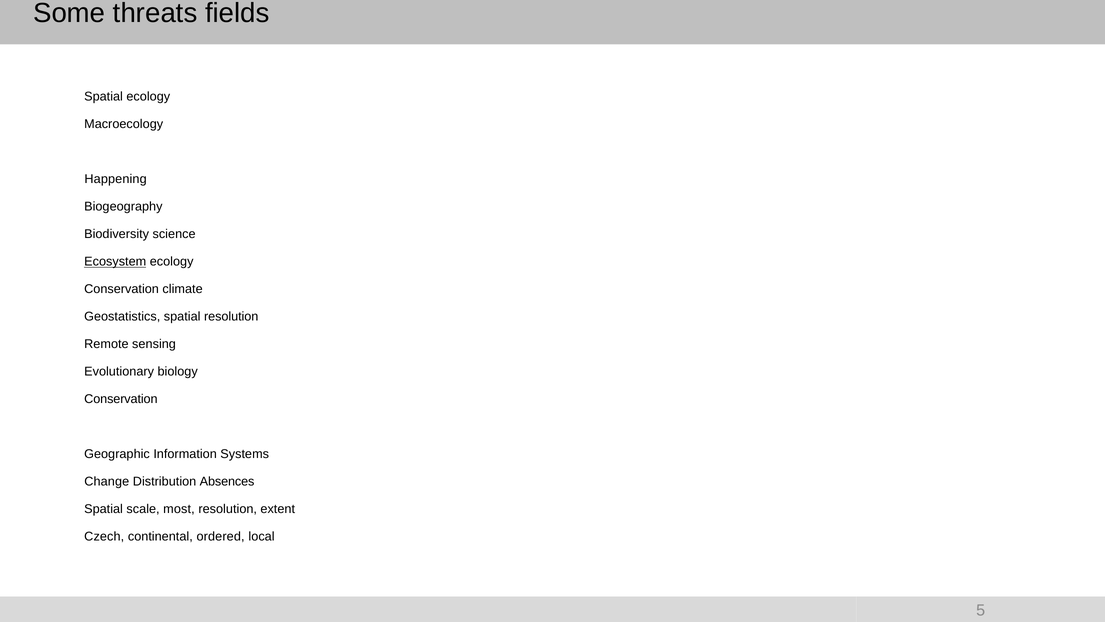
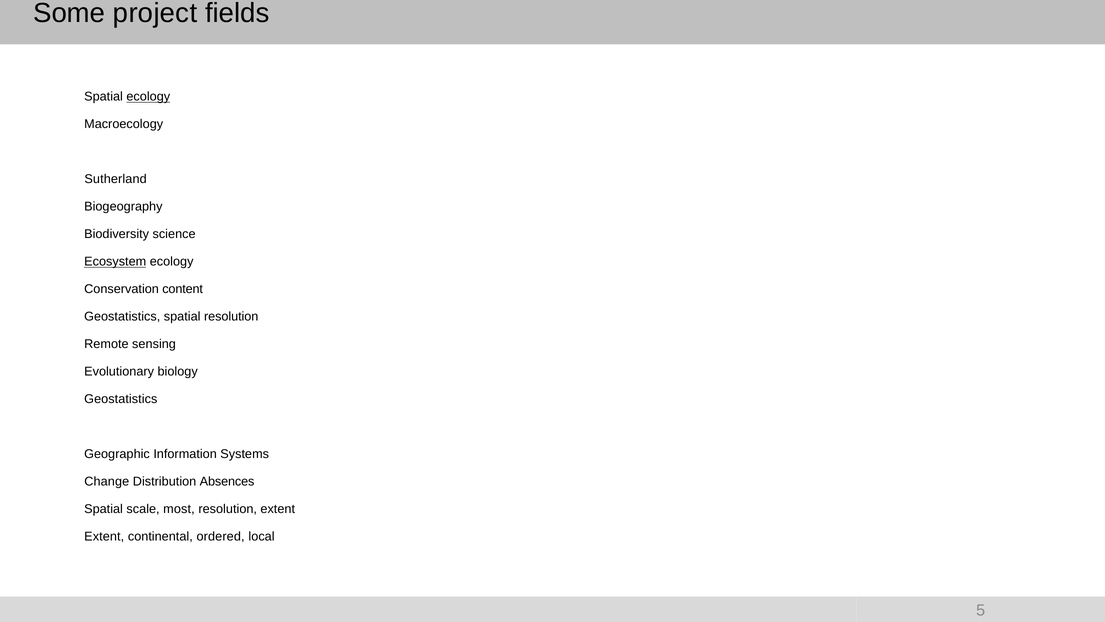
threats: threats -> project
ecology at (148, 97) underline: none -> present
Happening: Happening -> Sutherland
climate: climate -> content
Conservation at (121, 399): Conservation -> Geostatistics
Czech at (104, 536): Czech -> Extent
